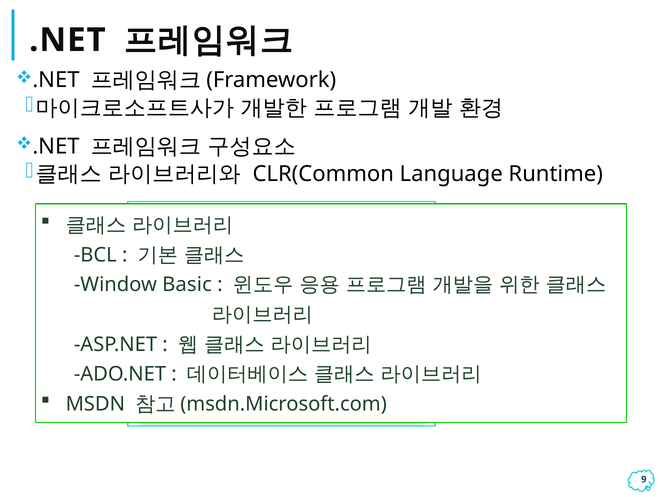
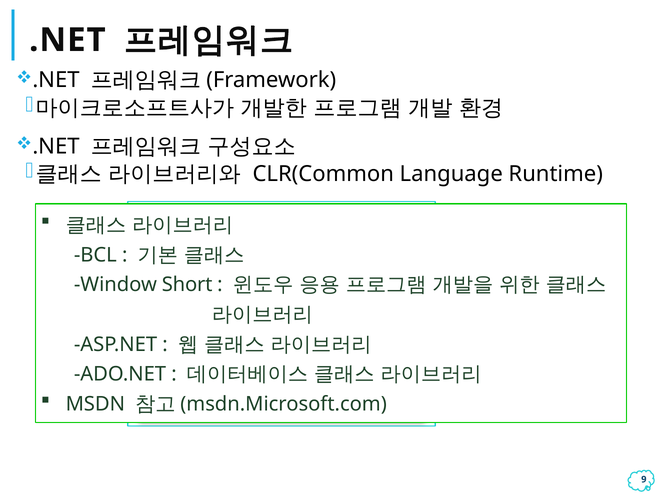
Basic: Basic -> Short
